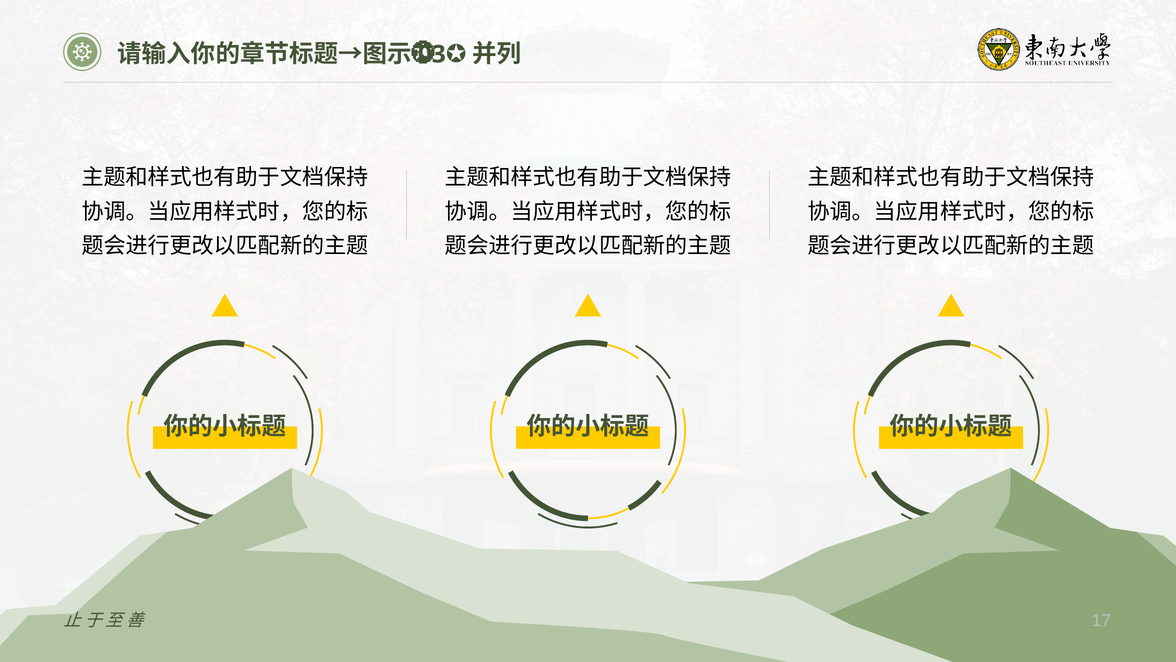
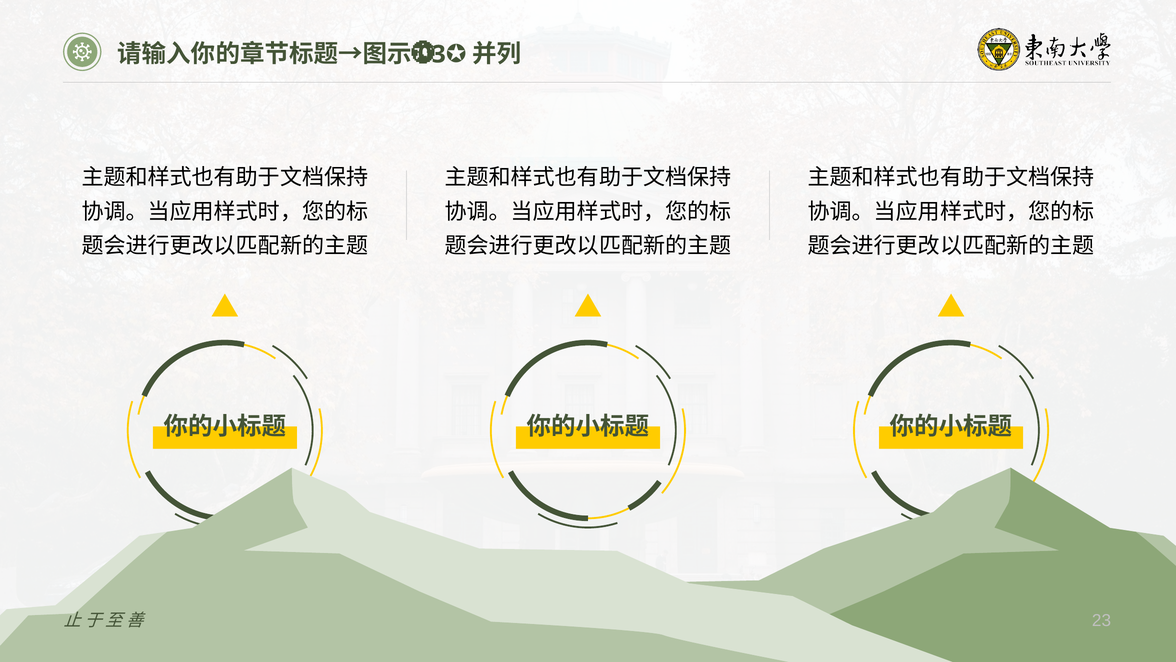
17: 17 -> 23
